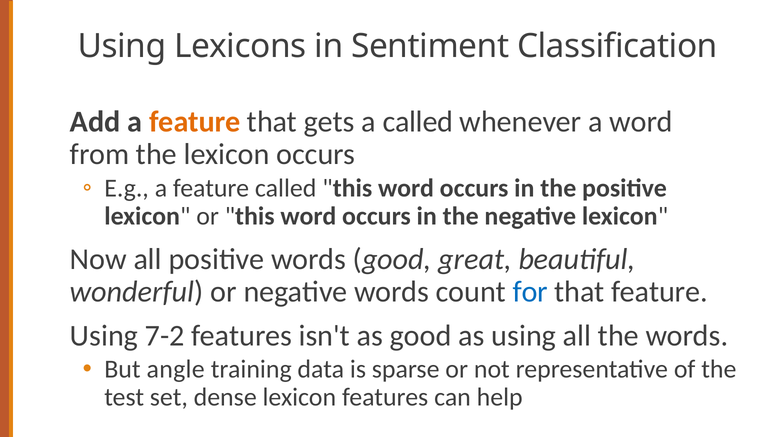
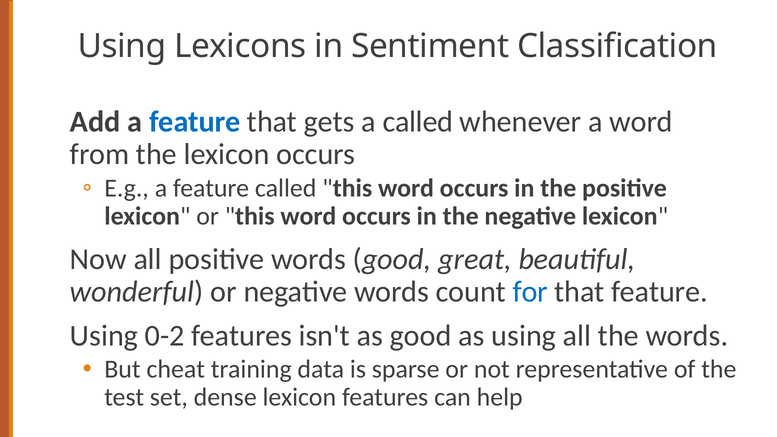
feature at (195, 122) colour: orange -> blue
7-2: 7-2 -> 0-2
angle: angle -> cheat
